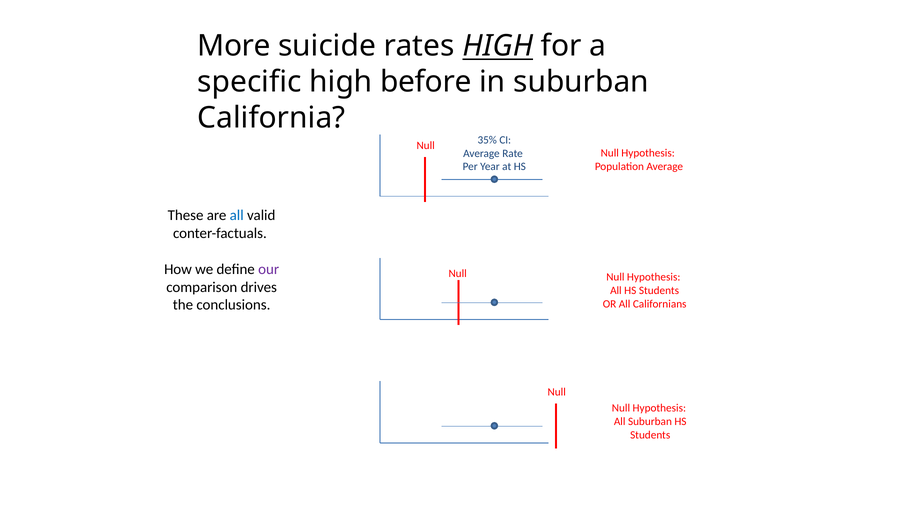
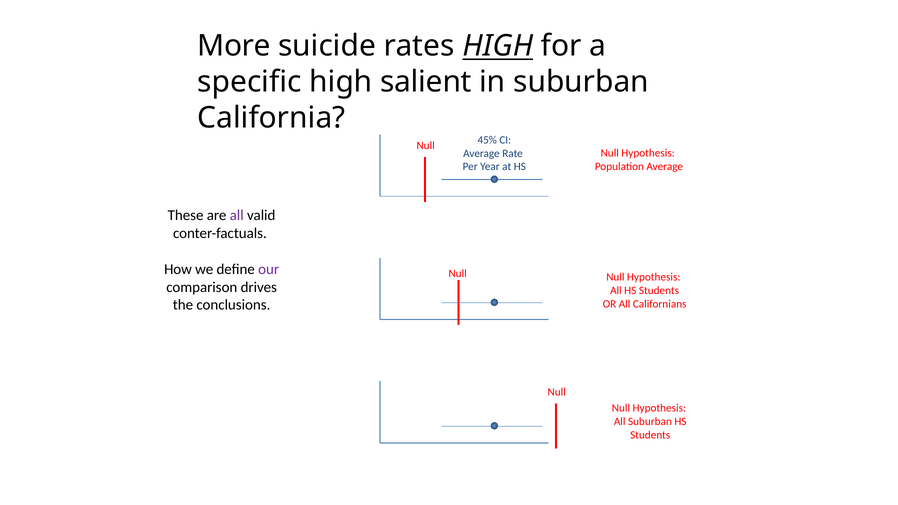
before: before -> salient
35%: 35% -> 45%
all at (237, 215) colour: blue -> purple
